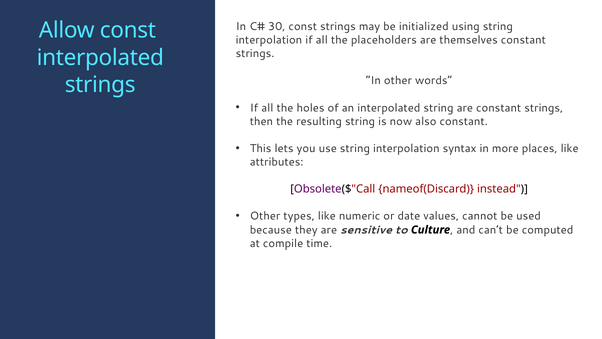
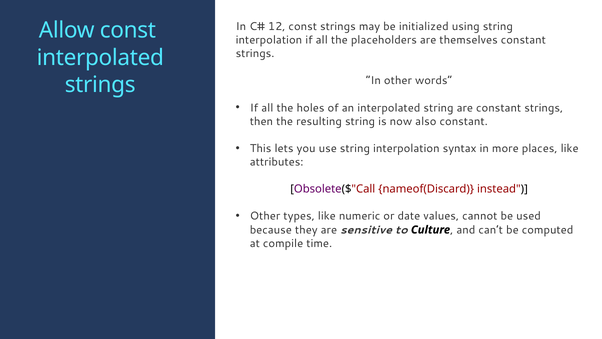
30: 30 -> 12
